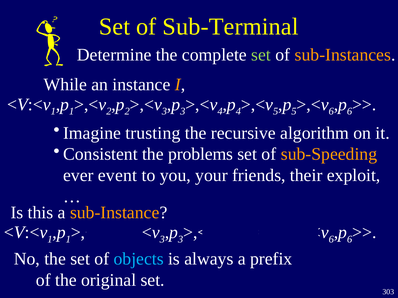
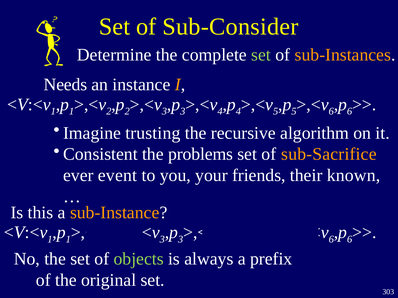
Sub-Terminal: Sub-Terminal -> Sub-Consider
While: While -> Needs
sub-Speeding: sub-Speeding -> sub-Sacrifice
exploit: exploit -> known
objects colour: light blue -> light green
